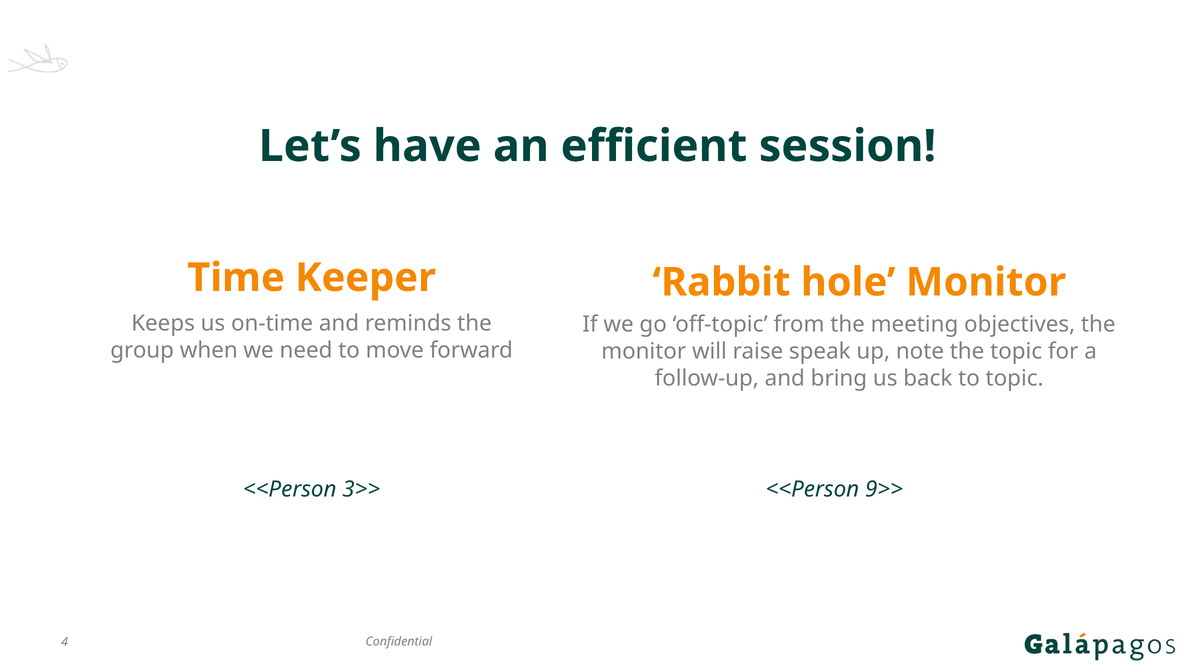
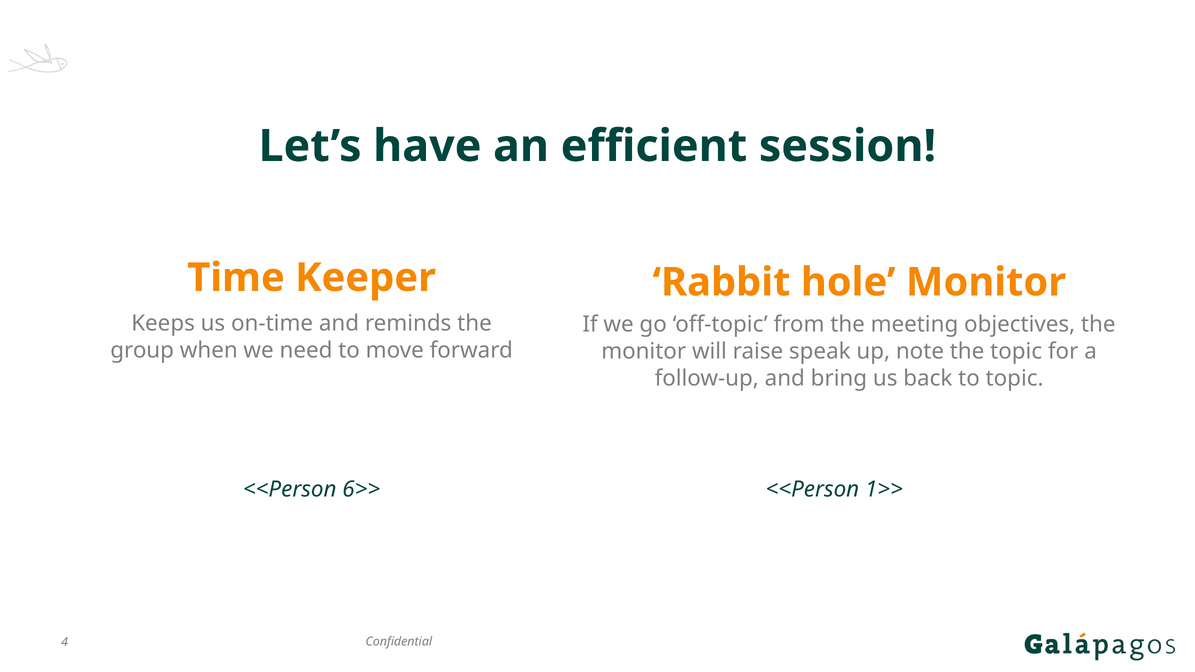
3>>: 3>> -> 6>>
9>>: 9>> -> 1>>
